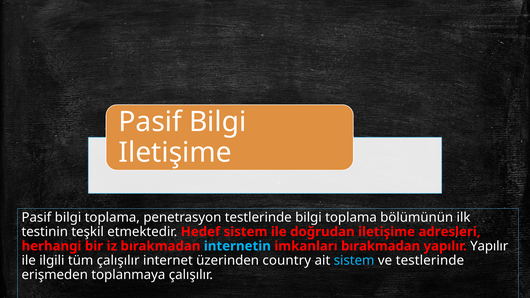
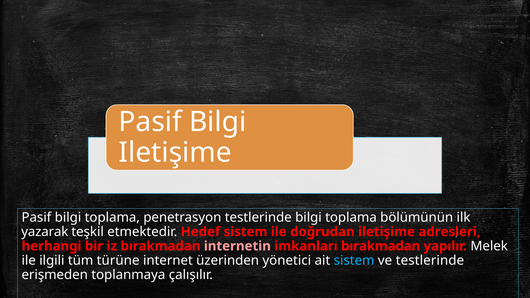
testinin: testinin -> yazarak
internetin colour: light blue -> pink
yapılır Yapılır: Yapılır -> Melek
tüm çalışılır: çalışılır -> türüne
country: country -> yönetici
